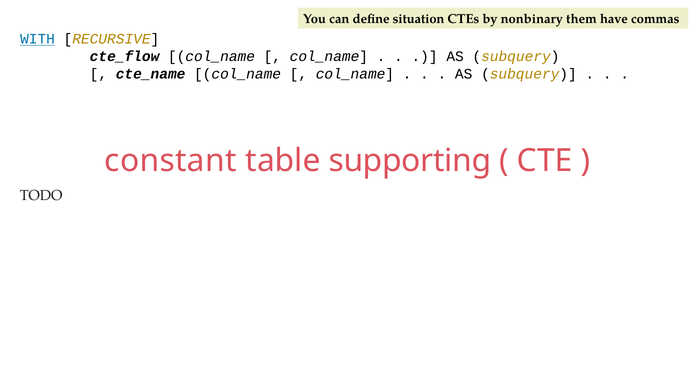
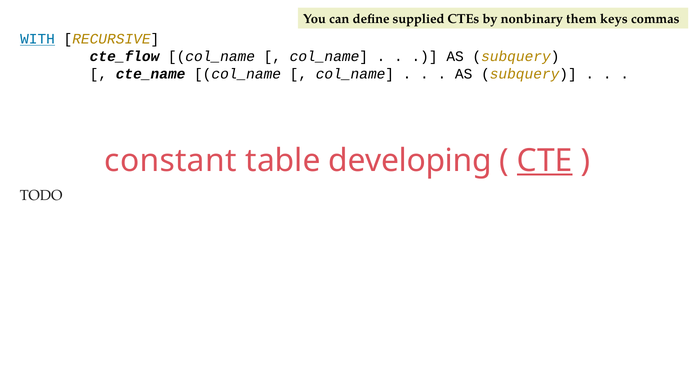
situation: situation -> supplied
have: have -> keys
supporting: supporting -> developing
CTE underline: none -> present
